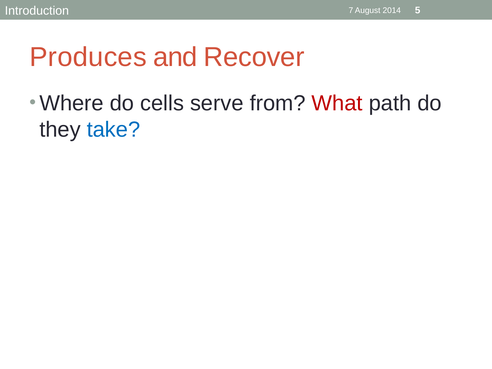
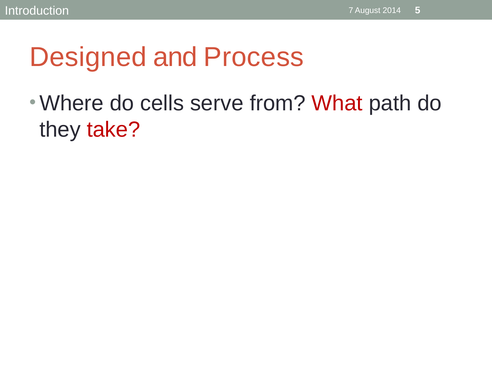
Produces: Produces -> Designed
Recover: Recover -> Process
take colour: blue -> red
